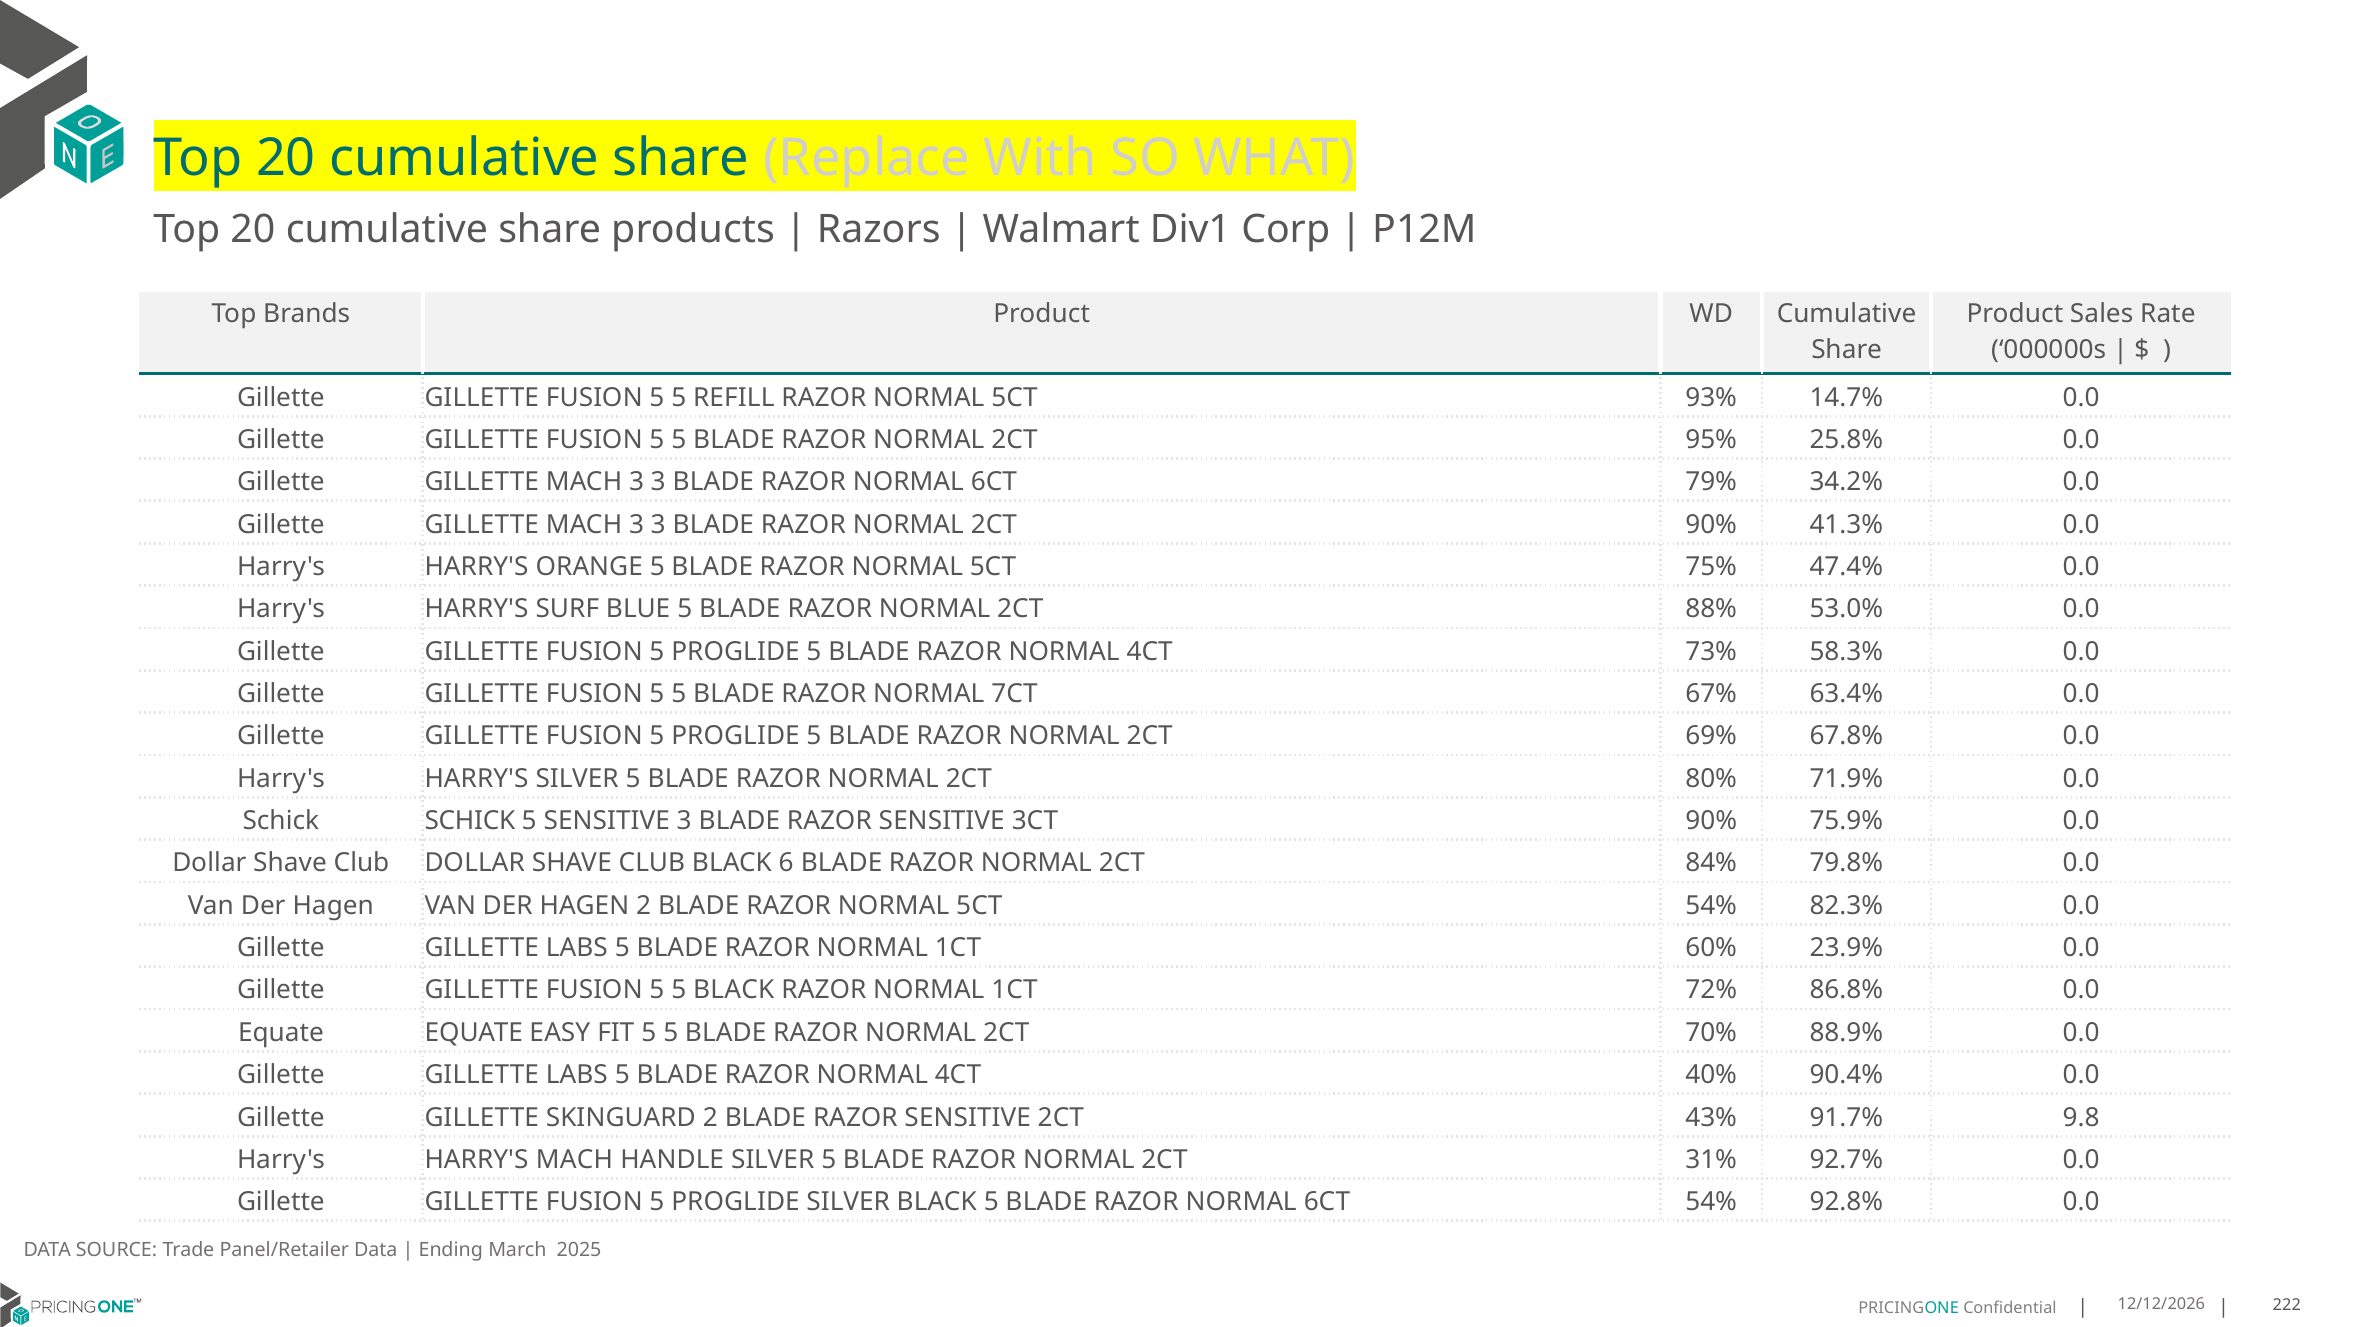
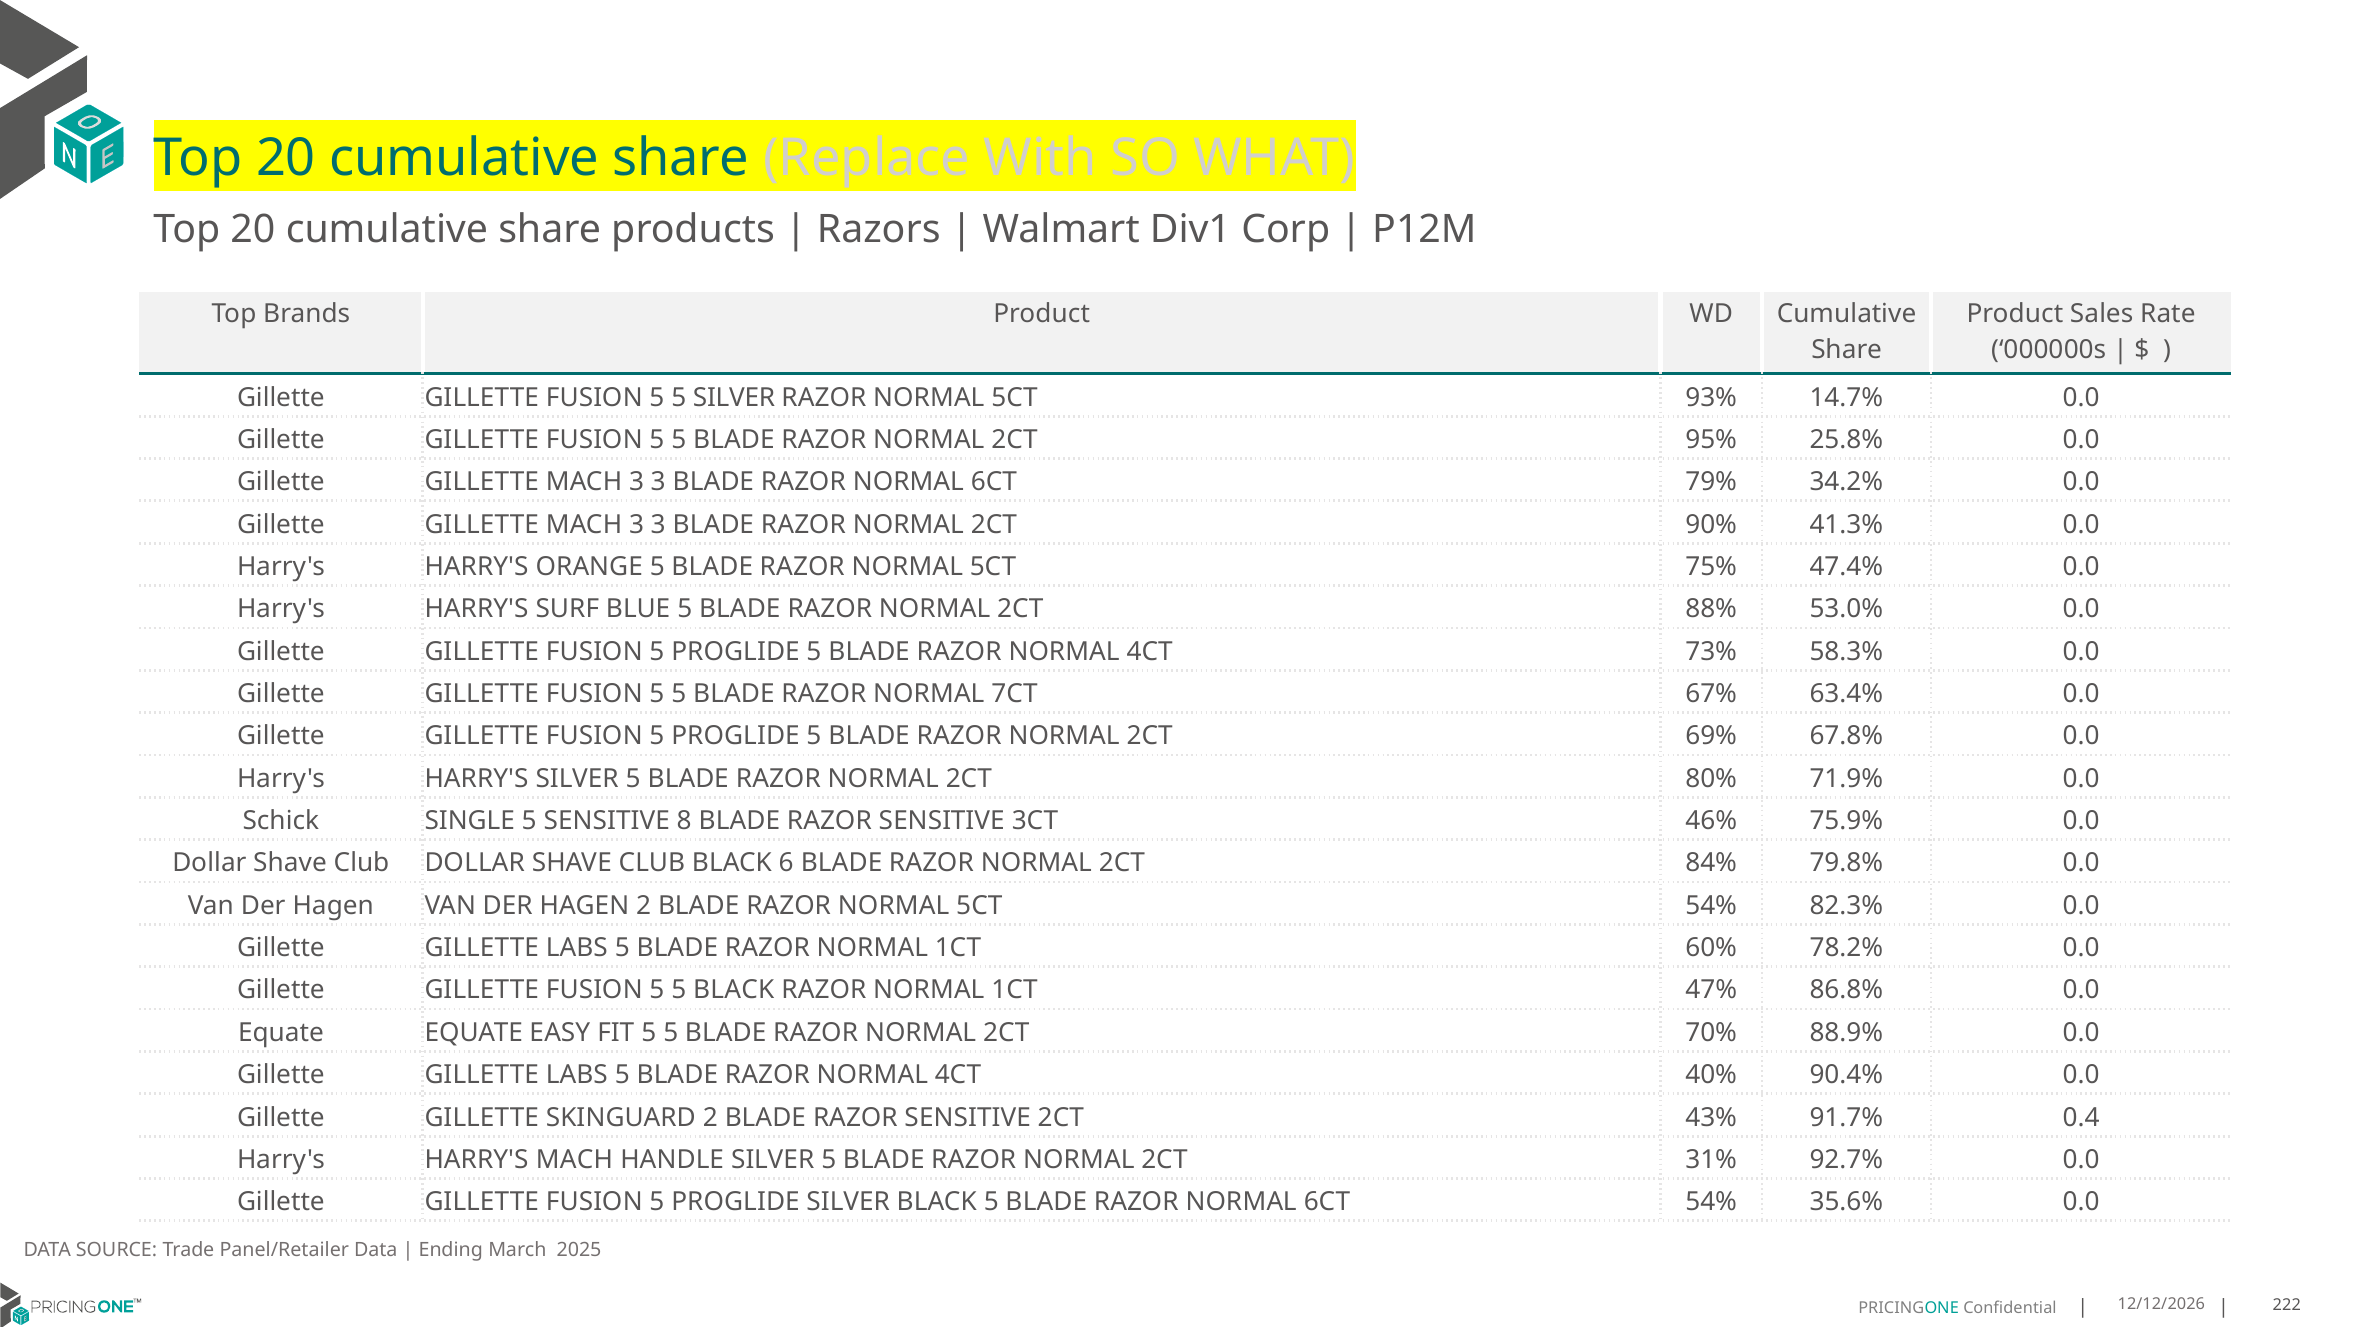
5 REFILL: REFILL -> SILVER
Schick SCHICK: SCHICK -> SINGLE
SENSITIVE 3: 3 -> 8
3CT 90%: 90% -> 46%
23.9%: 23.9% -> 78.2%
72%: 72% -> 47%
9.8: 9.8 -> 0.4
92.8%: 92.8% -> 35.6%
